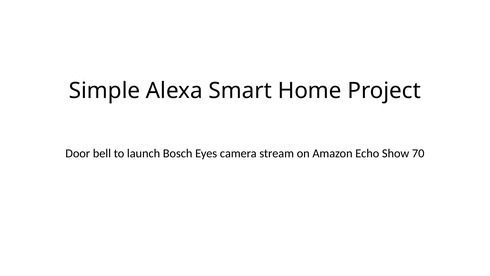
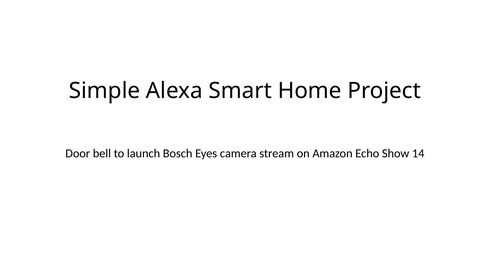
70: 70 -> 14
